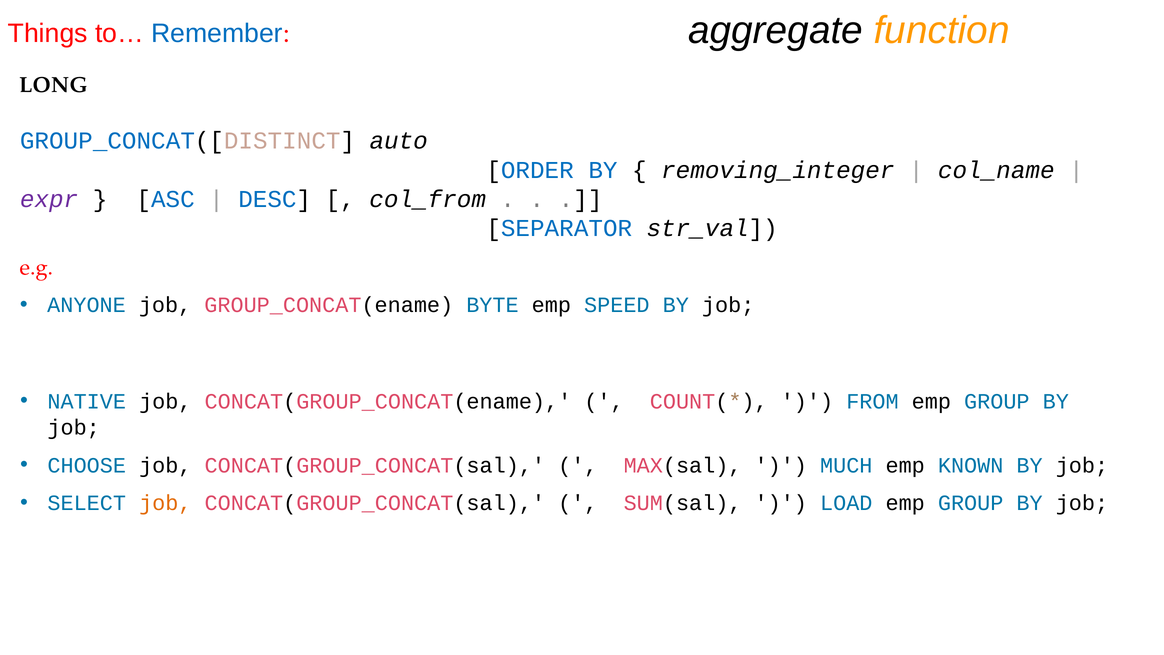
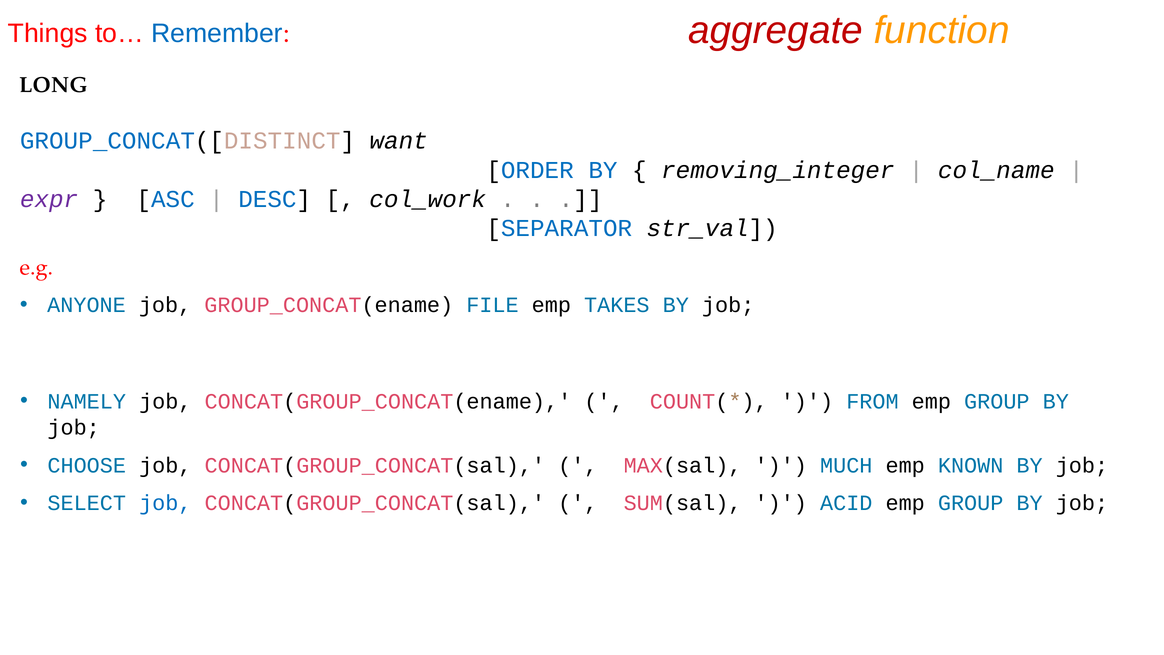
aggregate colour: black -> red
auto: auto -> want
col_from: col_from -> col_work
BYTE: BYTE -> FILE
SPEED: SPEED -> TAKES
NATIVE: NATIVE -> NAMELY
job at (165, 503) colour: orange -> blue
LOAD: LOAD -> ACID
